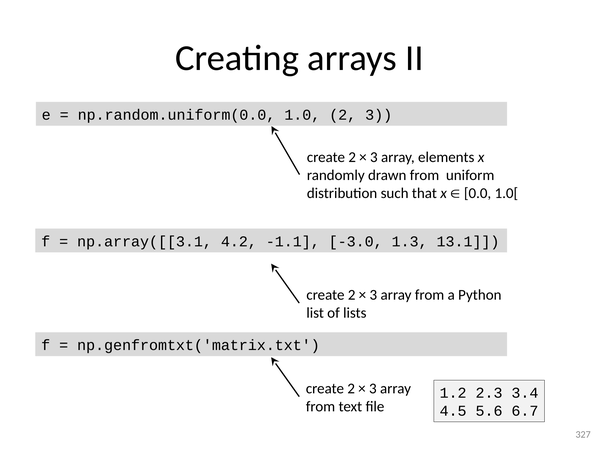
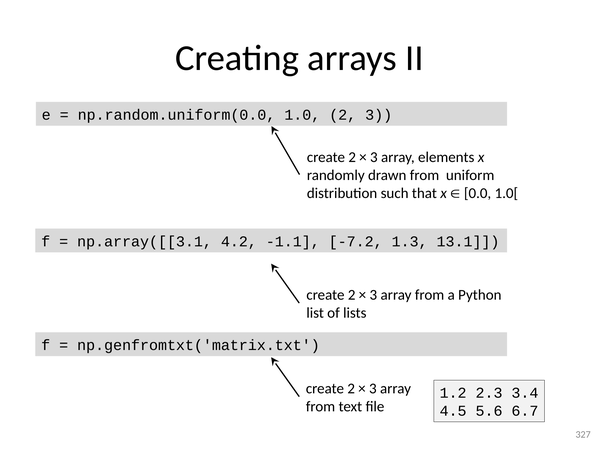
-3.0: -3.0 -> -7.2
